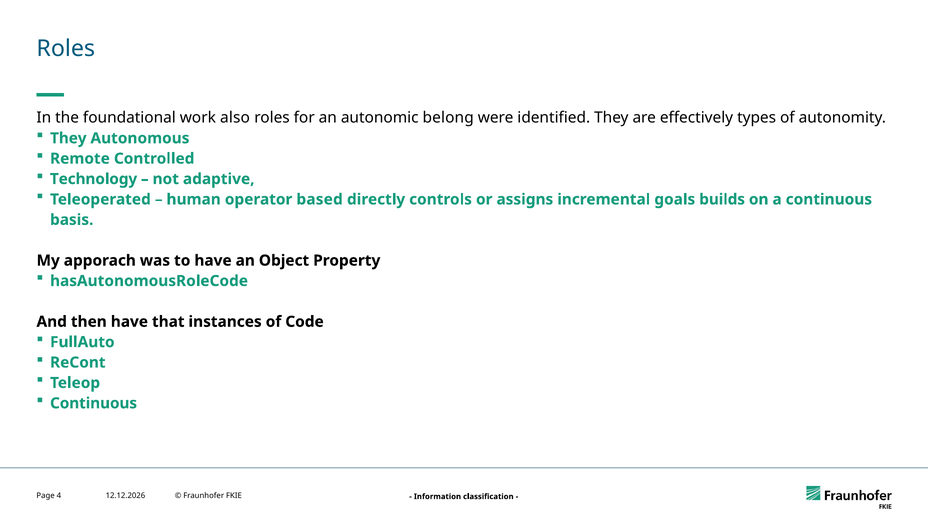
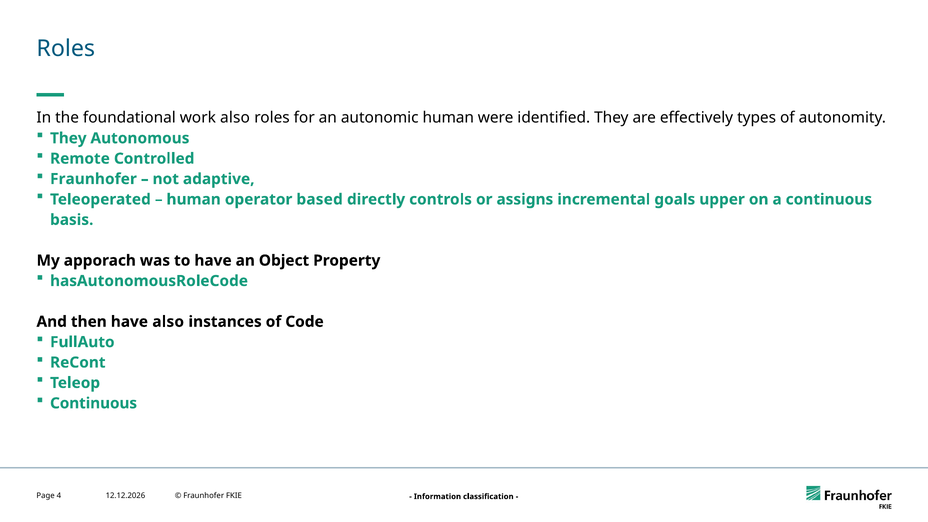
autonomic belong: belong -> human
Technology at (94, 179): Technology -> Fraunhofer
builds: builds -> upper
have that: that -> also
